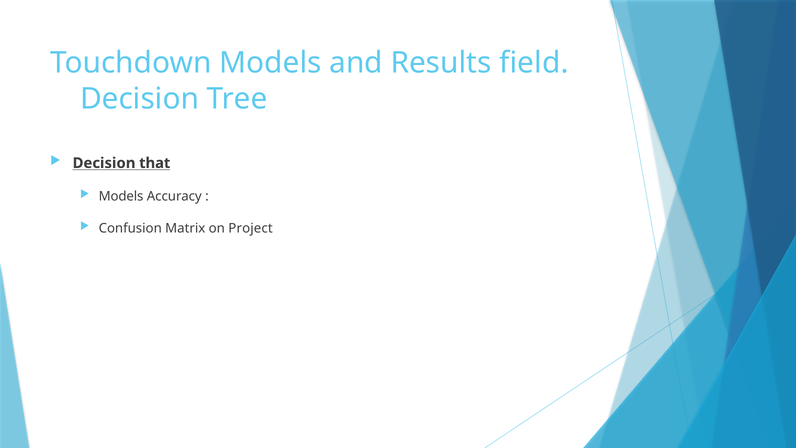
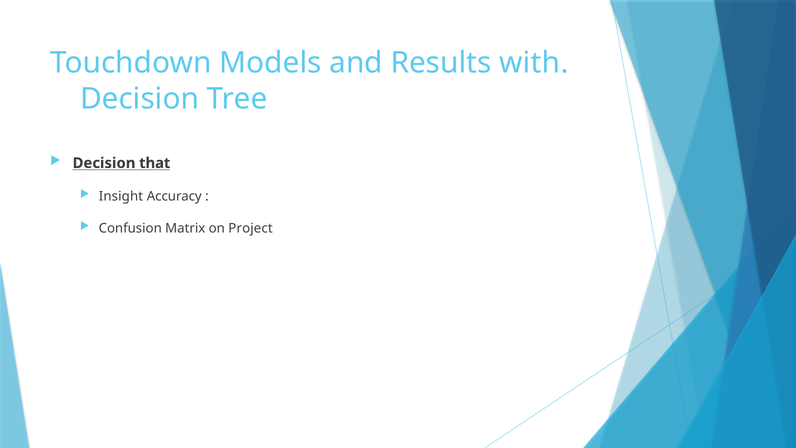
field: field -> with
Models at (121, 196): Models -> Insight
